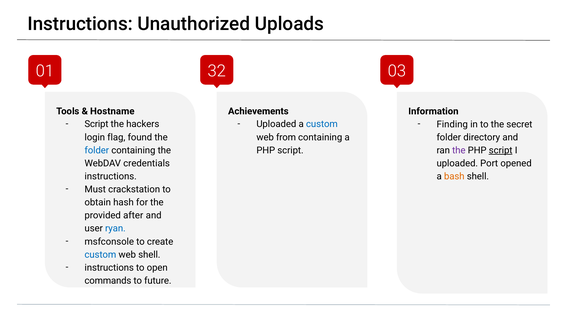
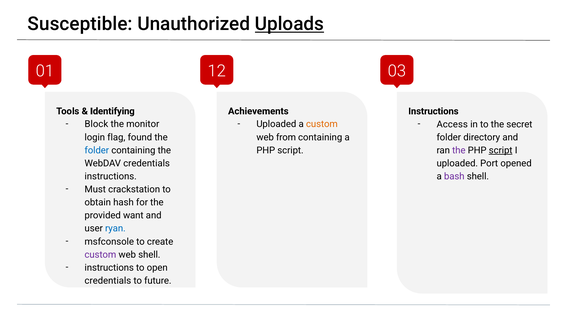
Instructions at (80, 24): Instructions -> Susceptible
Uploads underline: none -> present
32: 32 -> 12
Hostname: Hostname -> Identifying
Information at (433, 111): Information -> Instructions
Script at (96, 124): Script -> Block
hackers: hackers -> monitor
custom at (322, 124) colour: blue -> orange
Finding: Finding -> Access
bash colour: orange -> purple
after: after -> want
custom at (100, 255) colour: blue -> purple
commands at (108, 281): commands -> credentials
